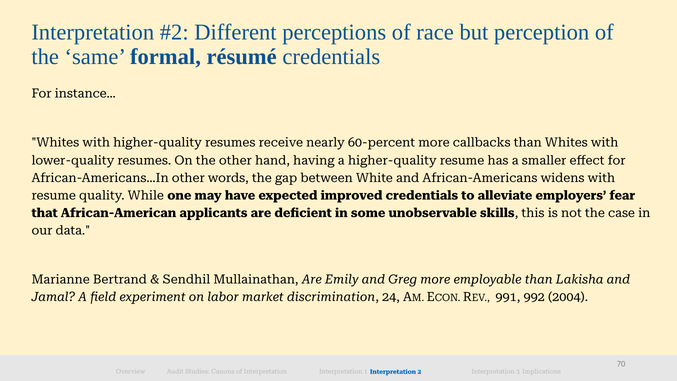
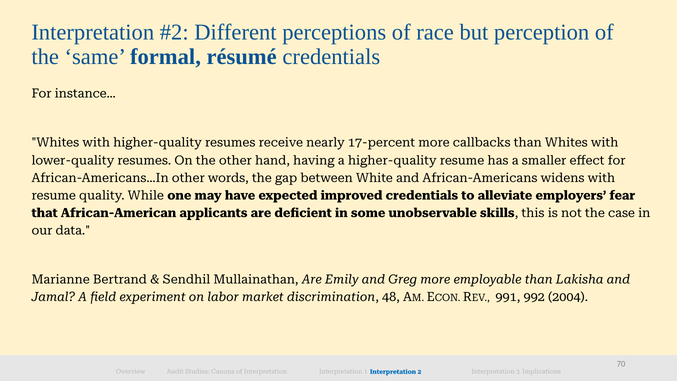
60-percent: 60-percent -> 17-percent
24: 24 -> 48
